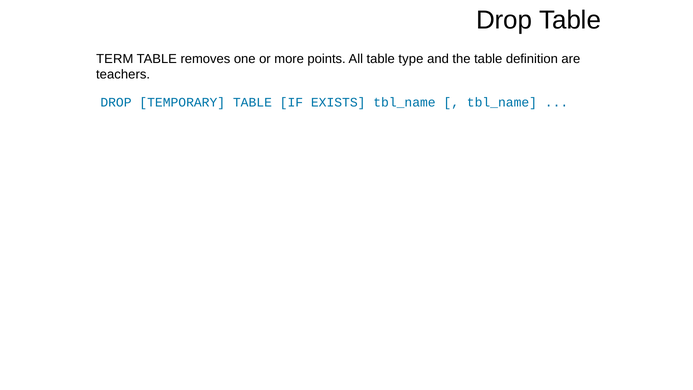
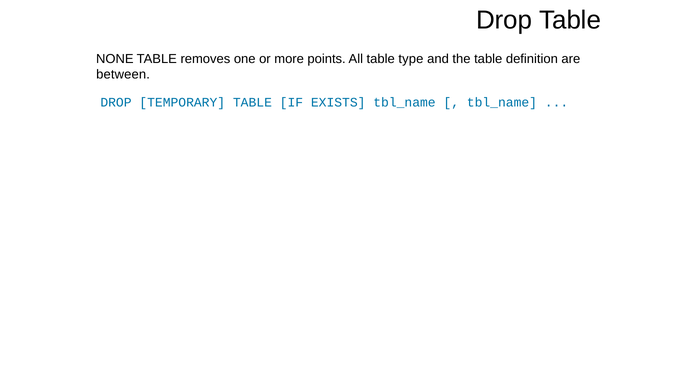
TERM: TERM -> NONE
teachers: teachers -> between
